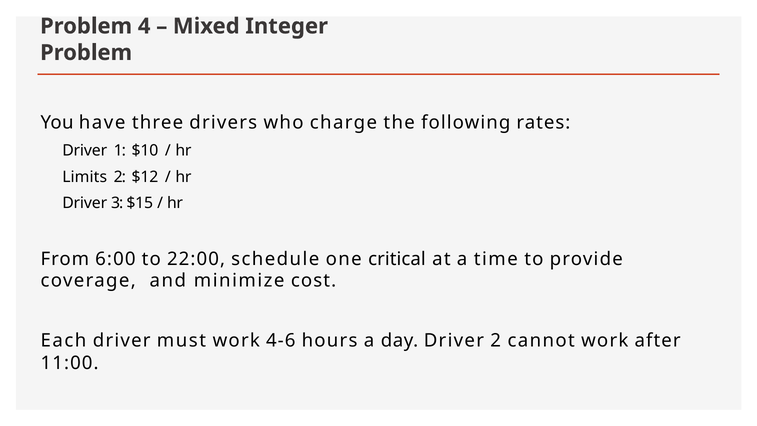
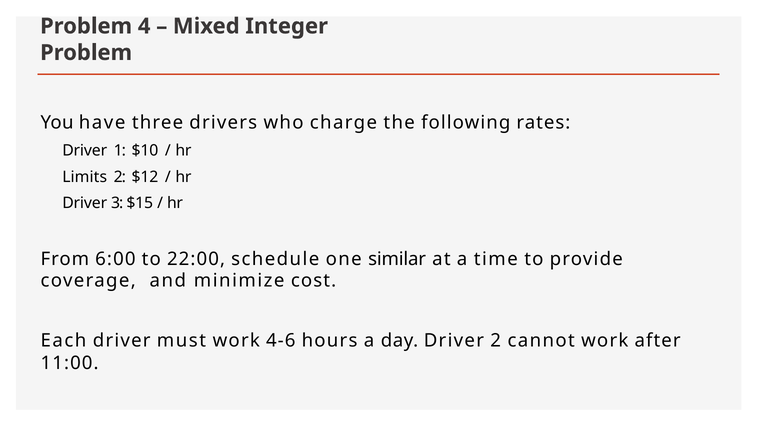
critical: critical -> similar
